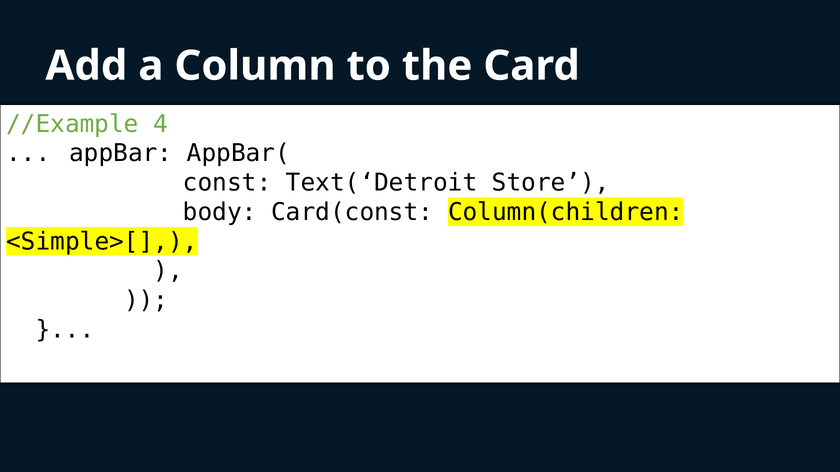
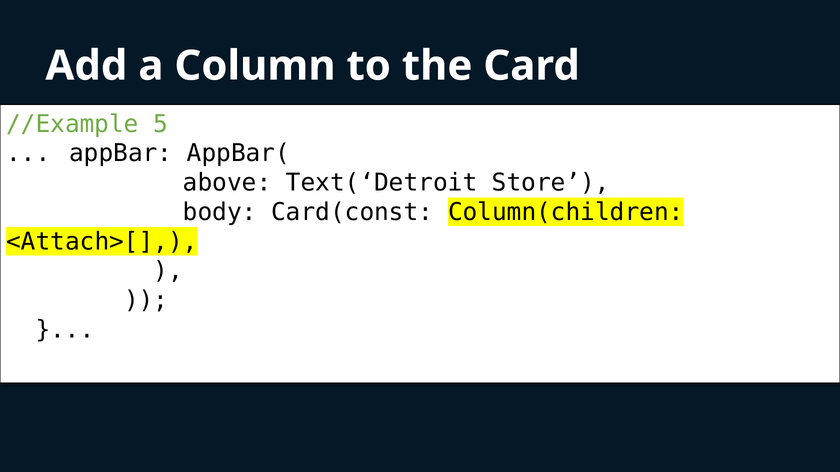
4: 4 -> 5
const: const -> above
<Simple>[: <Simple>[ -> <Attach>[
